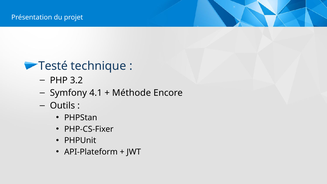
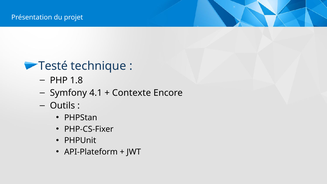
3.2: 3.2 -> 1.8
Méthode: Méthode -> Contexte
